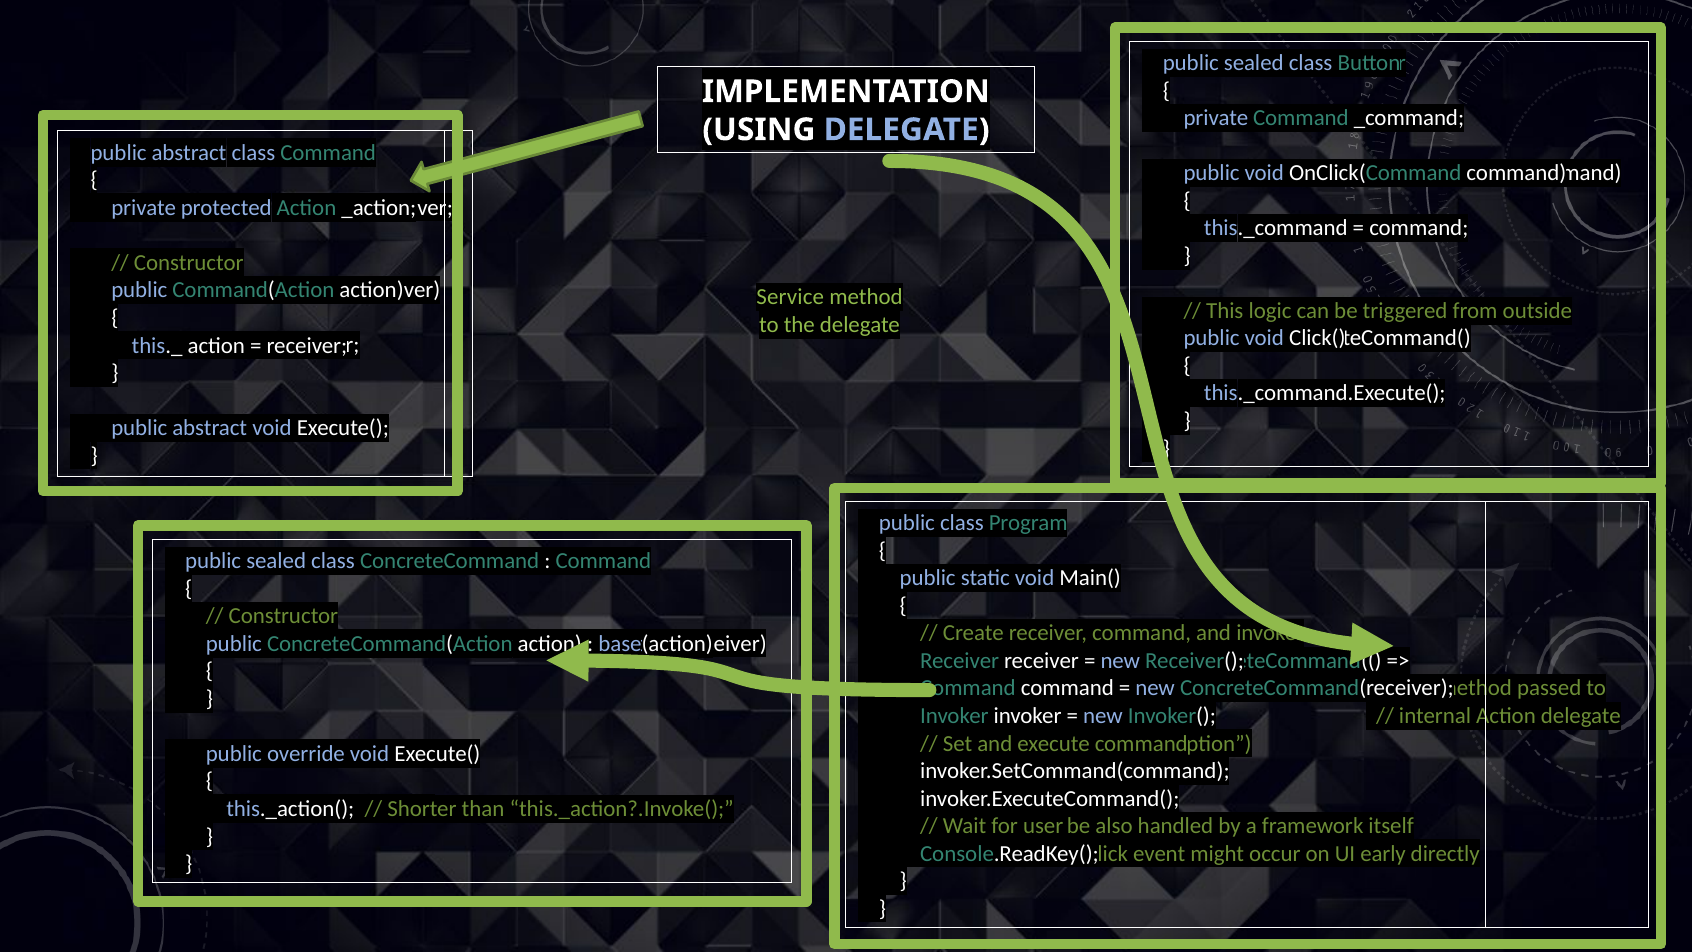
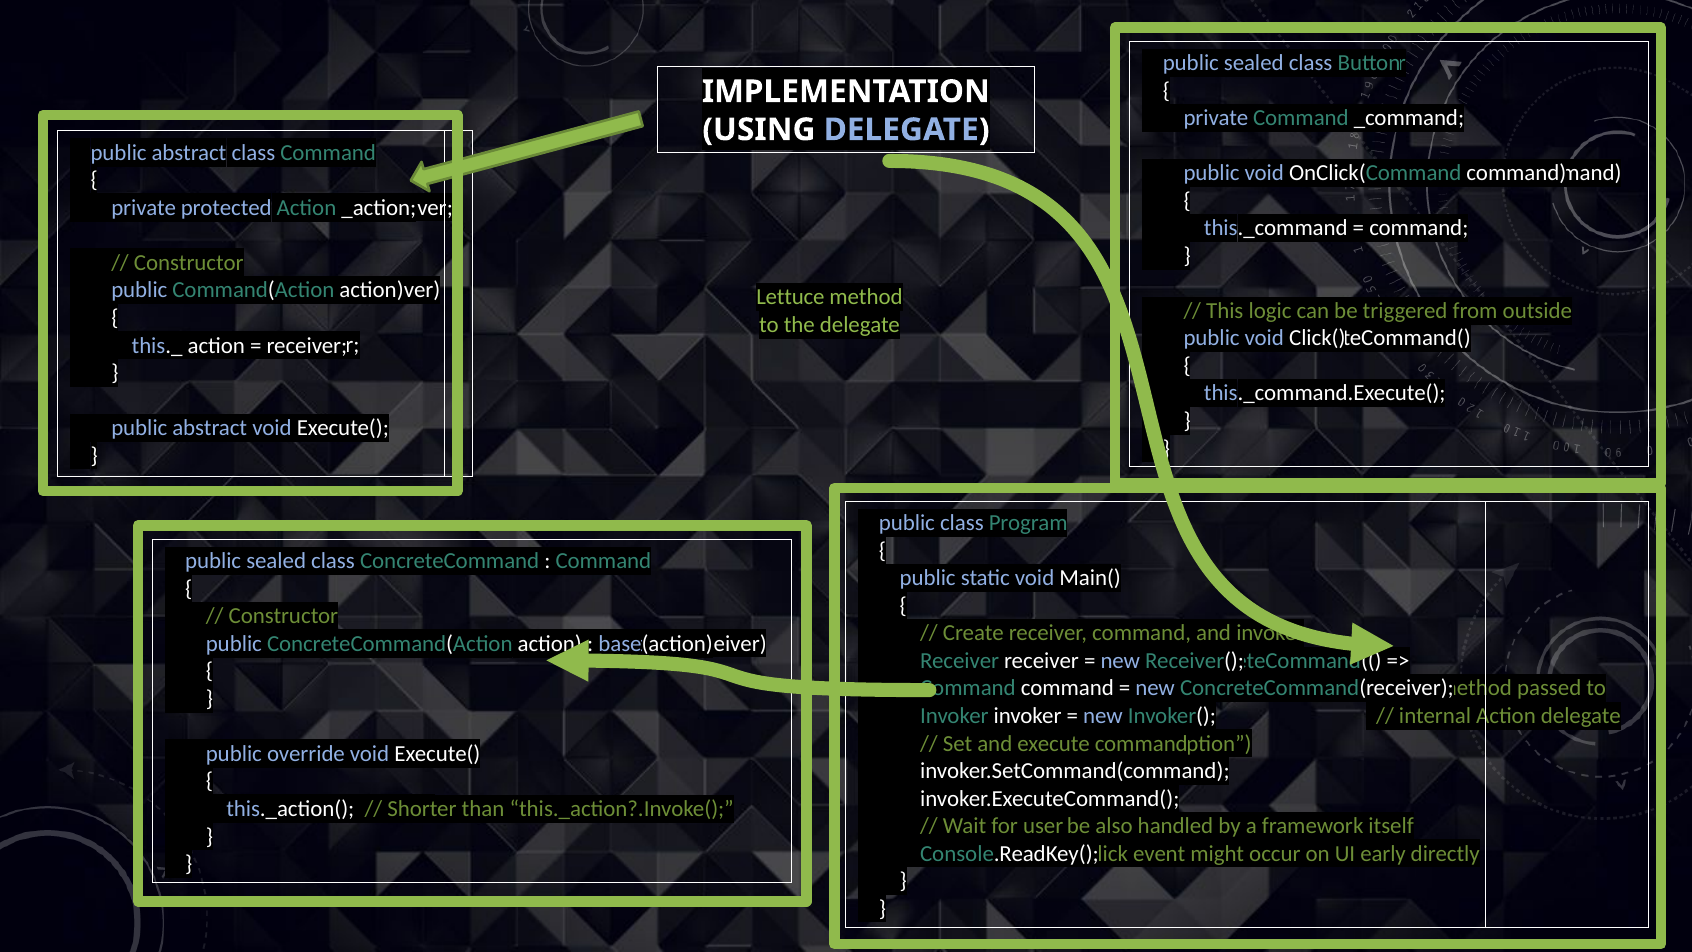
Service: Service -> Lettuce
